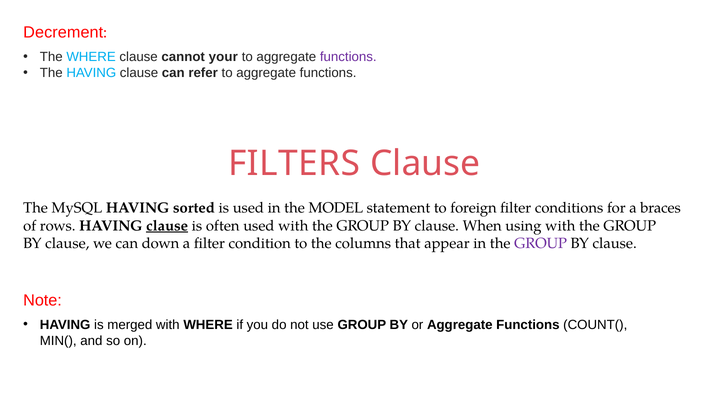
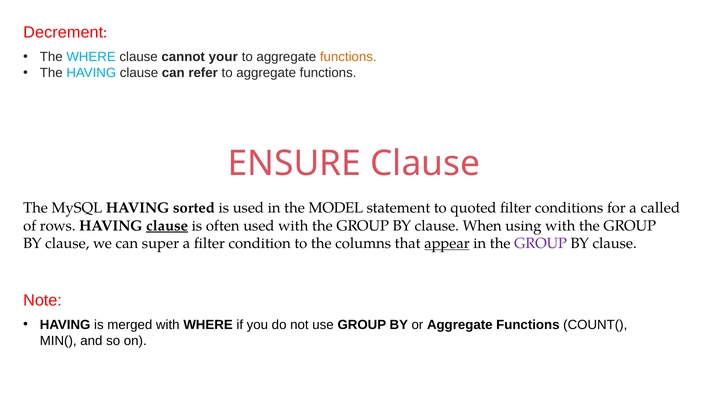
functions at (348, 57) colour: purple -> orange
FILTERS: FILTERS -> ENSURE
foreign: foreign -> quoted
braces: braces -> called
down: down -> super
appear underline: none -> present
